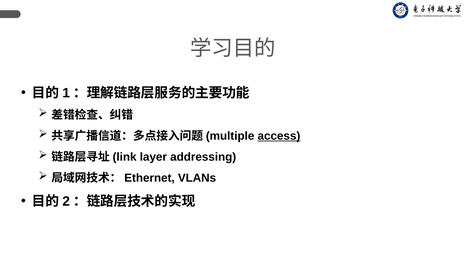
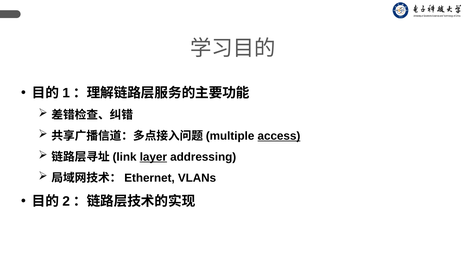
layer underline: none -> present
